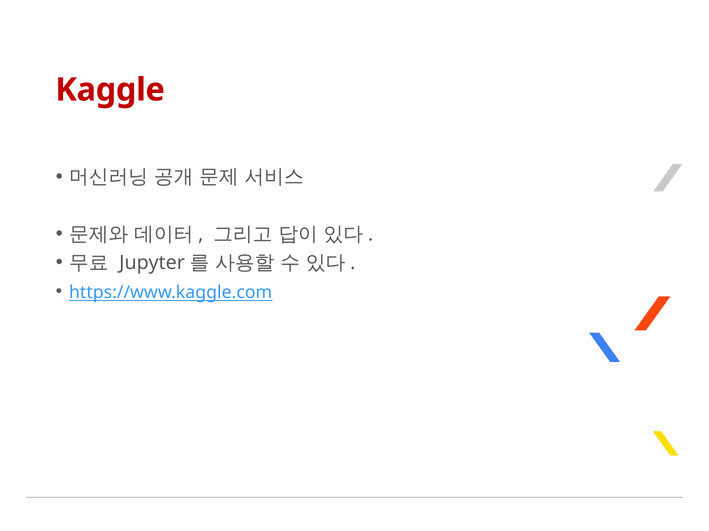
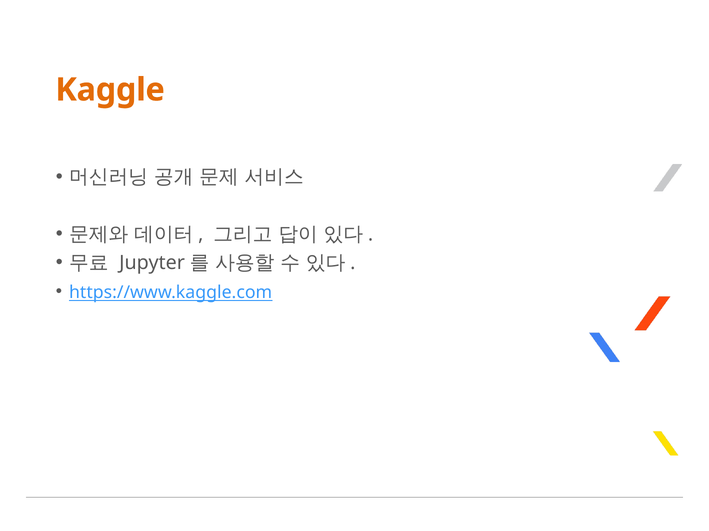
Kaggle colour: red -> orange
